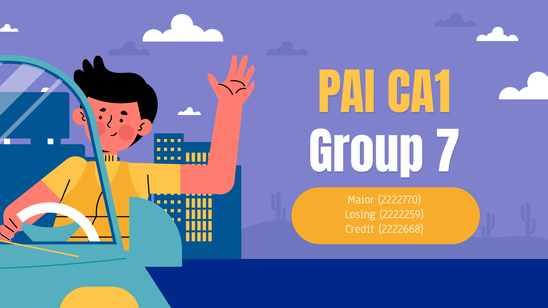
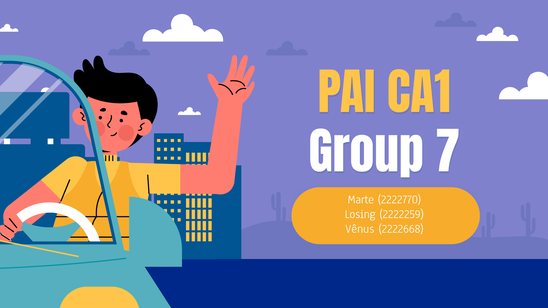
Maior: Maior -> Marte
Credit: Credit -> Vênus
